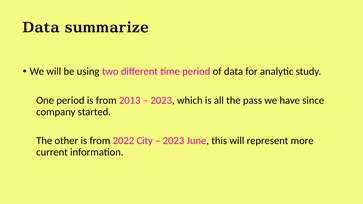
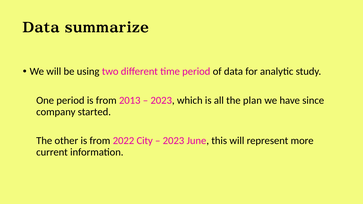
pass: pass -> plan
